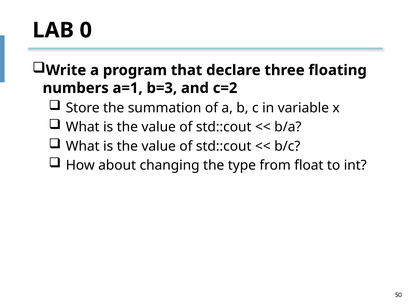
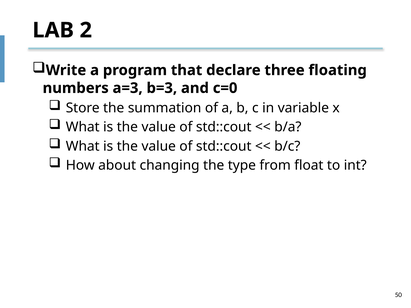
0: 0 -> 2
a=1: a=1 -> a=3
c=2: c=2 -> c=0
